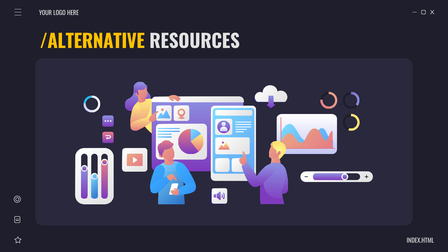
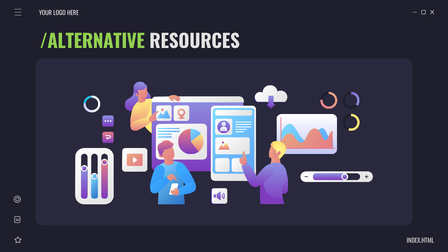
/ALTERNATIVE colour: yellow -> light green
